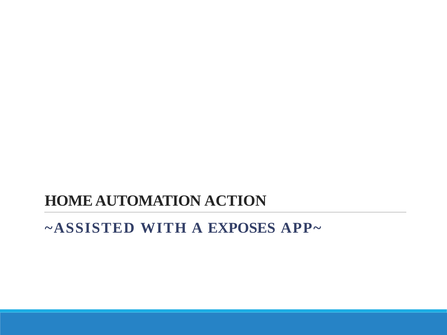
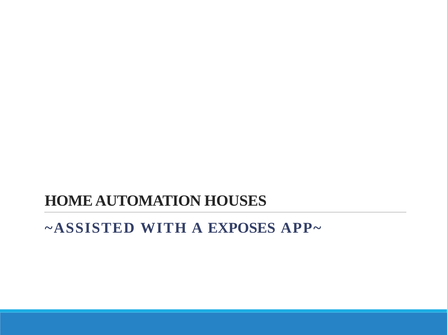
ACTION: ACTION -> HOUSES
